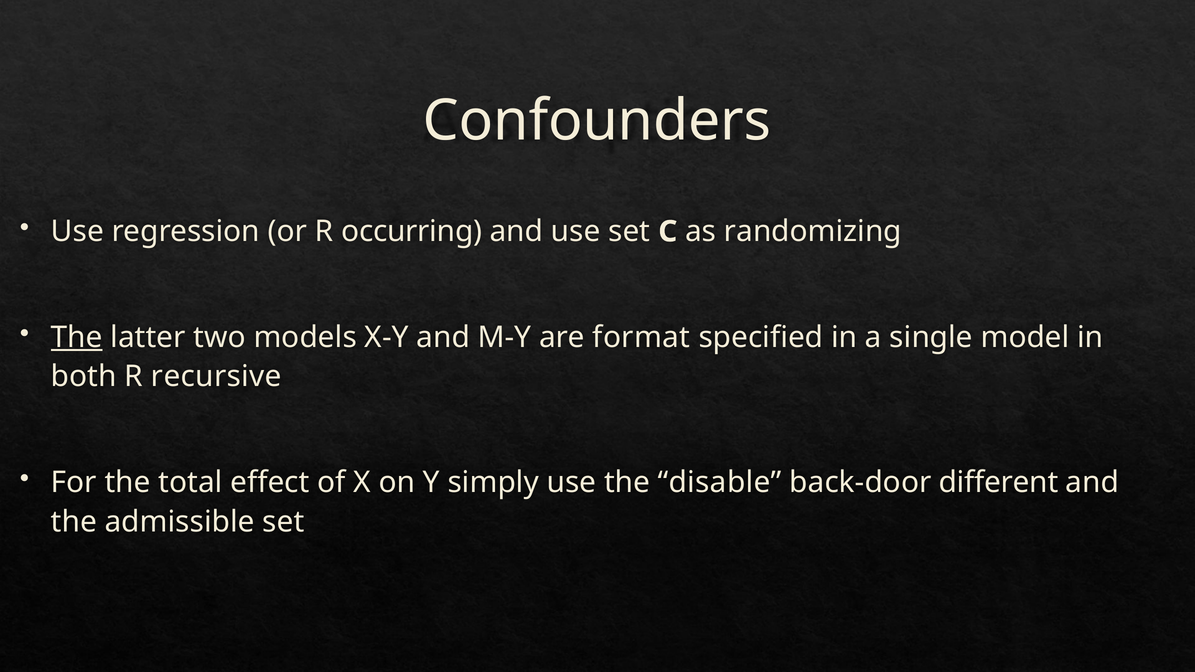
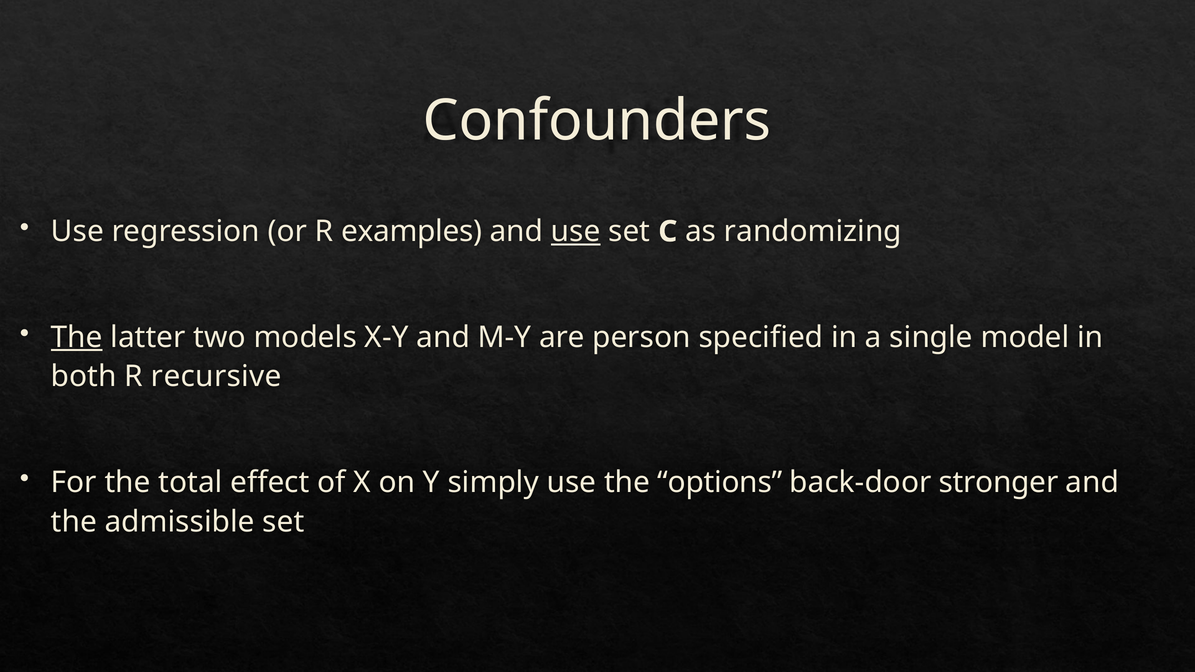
occurring: occurring -> examples
use at (576, 232) underline: none -> present
format: format -> person
disable: disable -> options
different: different -> stronger
